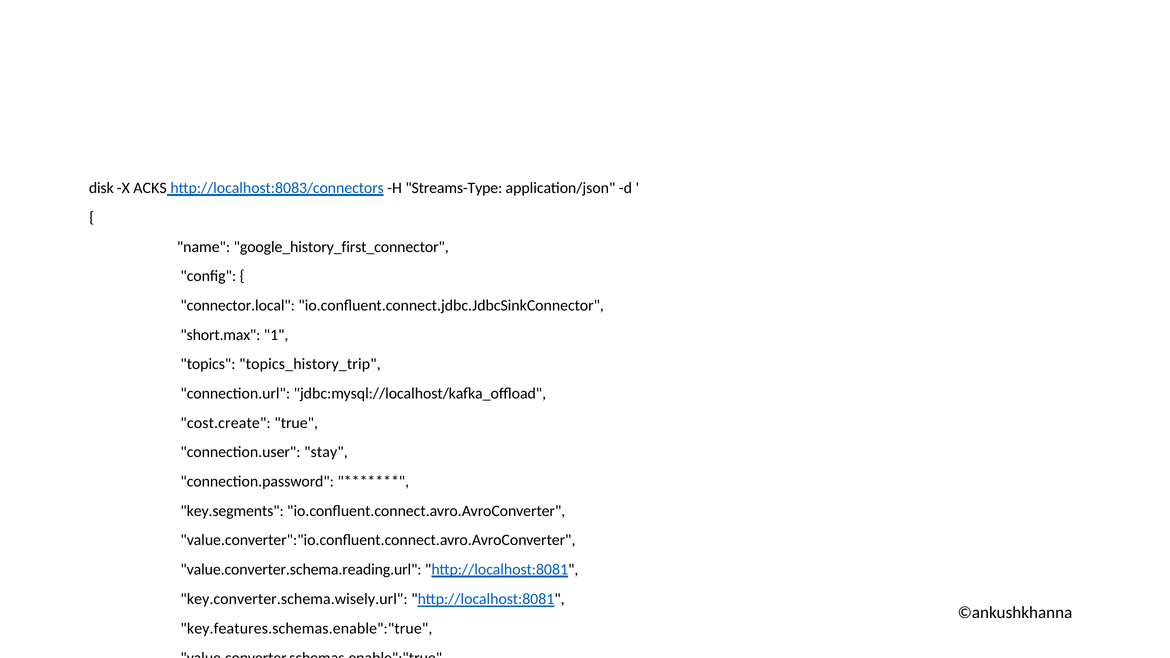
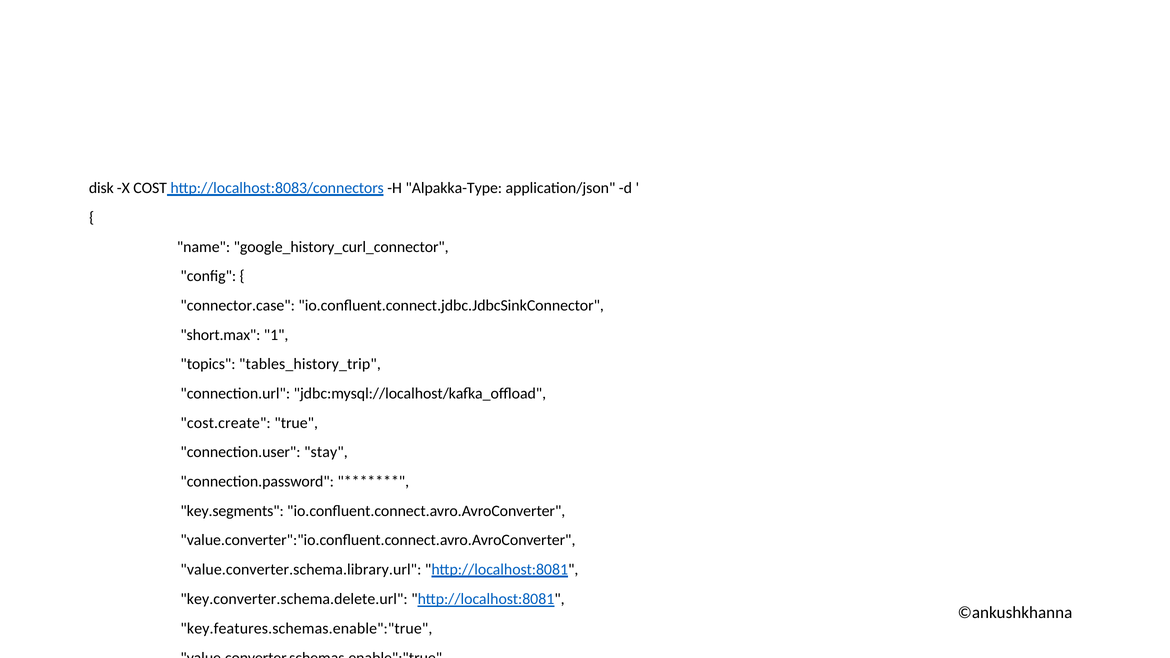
ACKS: ACKS -> COST
Streams-Type: Streams-Type -> Alpakka-Type
google_history_first_connector: google_history_first_connector -> google_history_curl_connector
connector.local: connector.local -> connector.case
topics_history_trip: topics_history_trip -> tables_history_trip
value.converter.schema.reading.url: value.converter.schema.reading.url -> value.converter.schema.library.url
key.converter.schema.wisely.url: key.converter.schema.wisely.url -> key.converter.schema.delete.url
